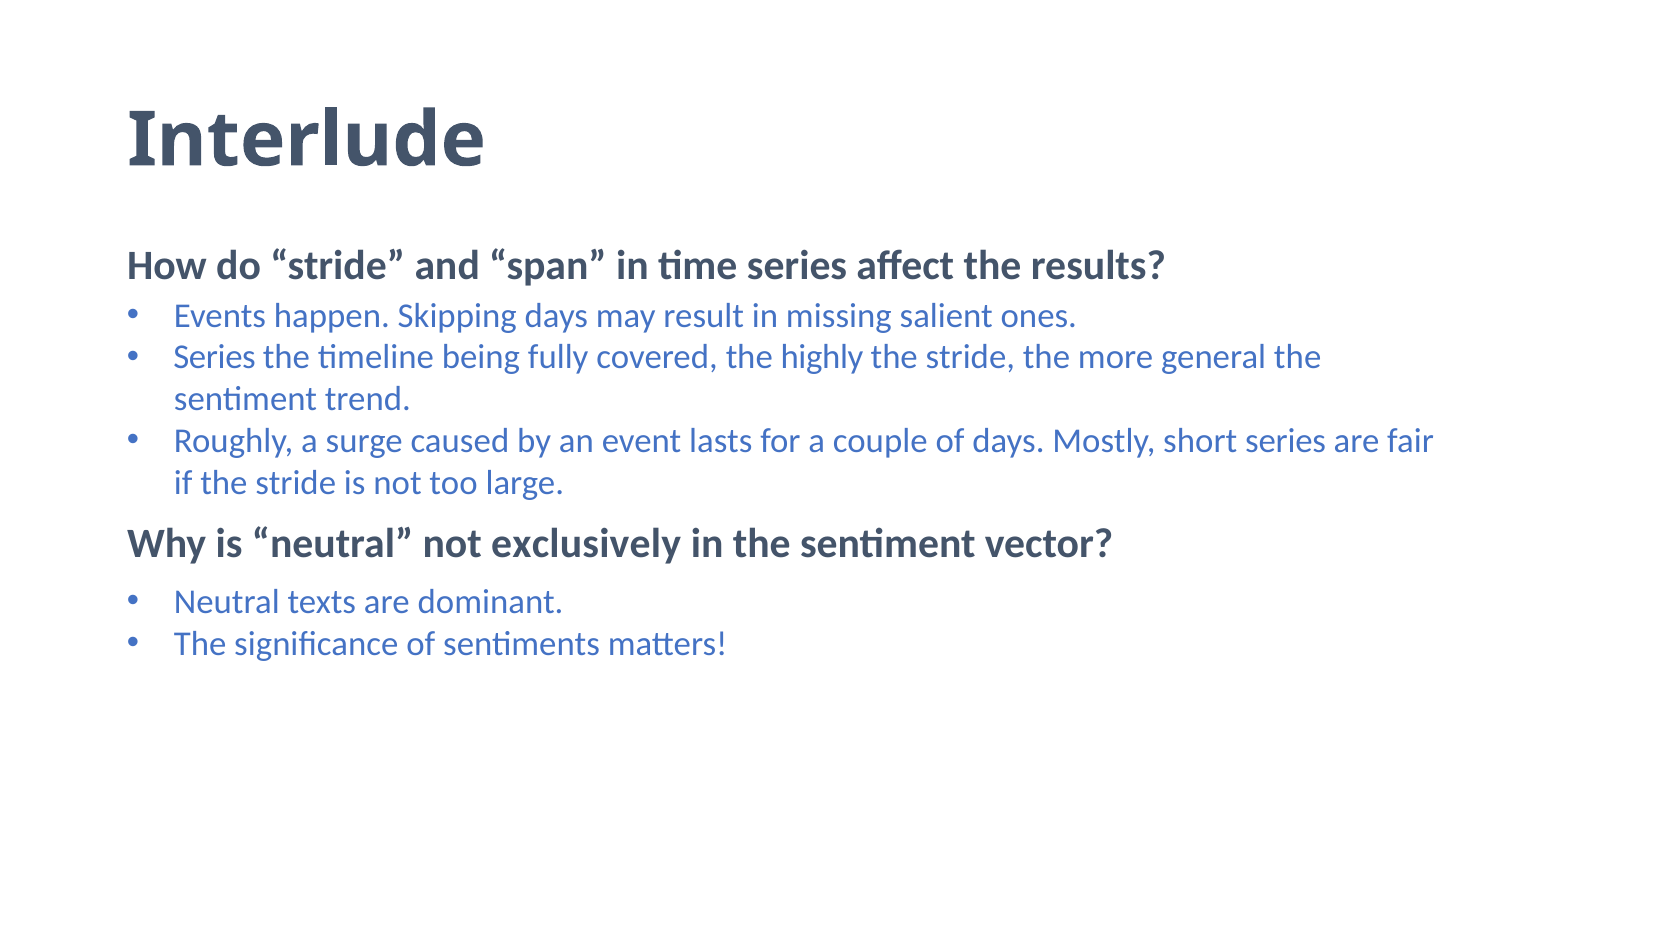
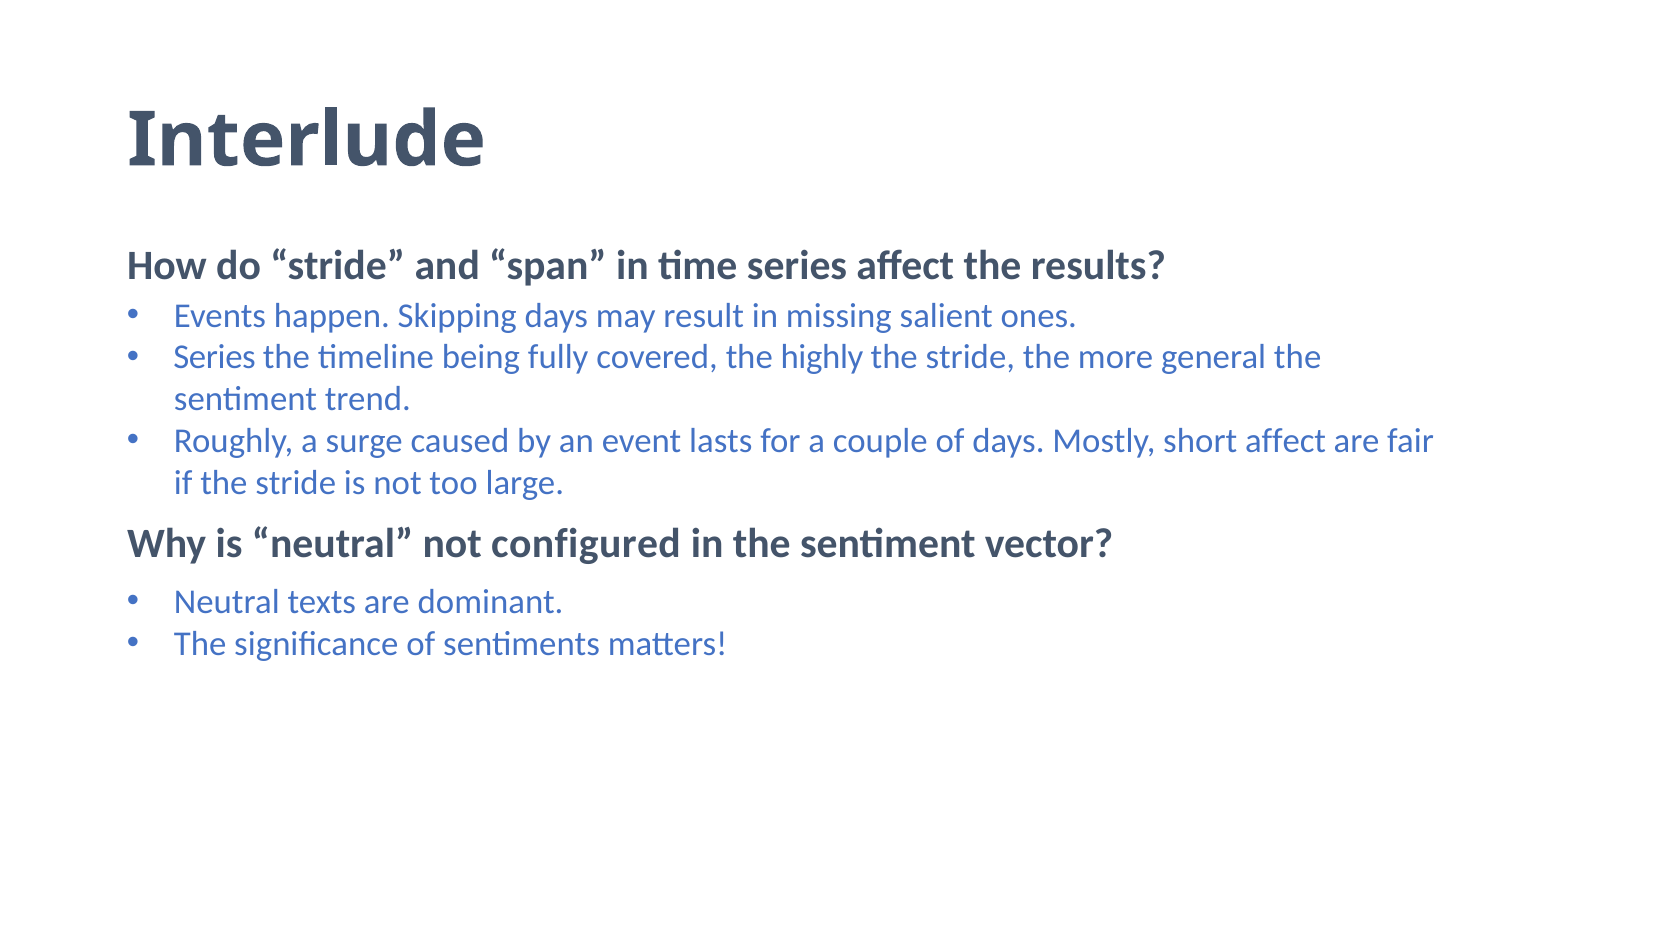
short series: series -> affect
exclusively: exclusively -> configured
